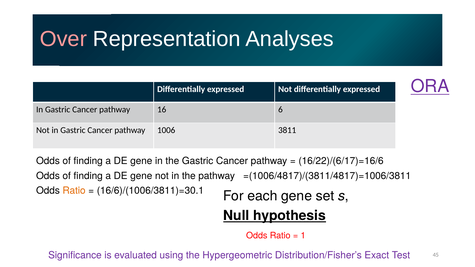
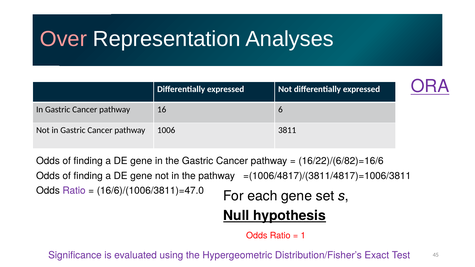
16/22)/(6/17)=16/6: 16/22)/(6/17)=16/6 -> 16/22)/(6/82)=16/6
Ratio at (74, 191) colour: orange -> purple
16/6)/(1006/3811)=30.1: 16/6)/(1006/3811)=30.1 -> 16/6)/(1006/3811)=47.0
